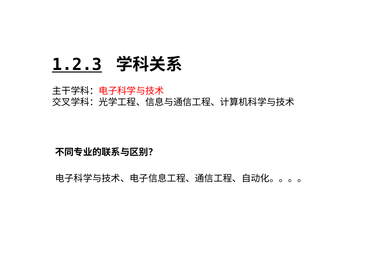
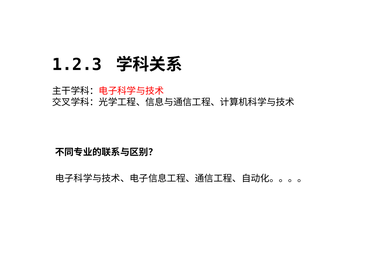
1.2.3 underline: present -> none
